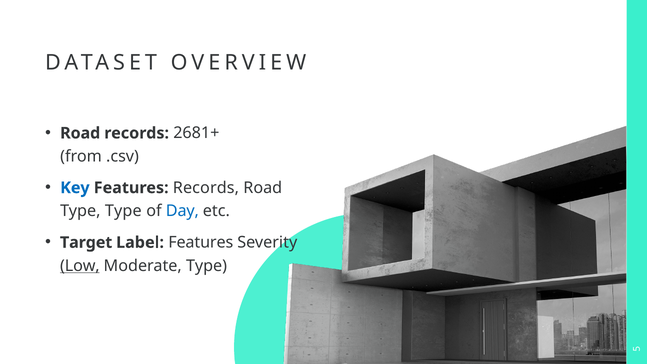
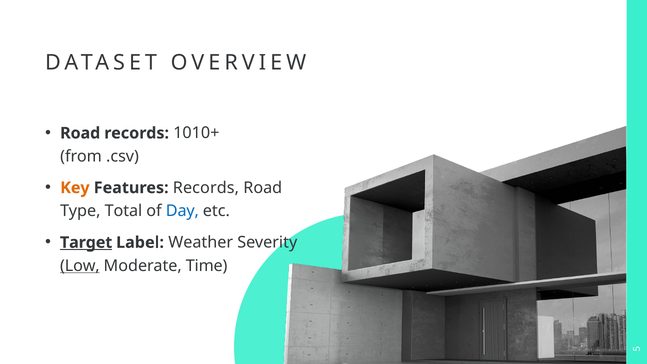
2681+: 2681+ -> 1010+
Key colour: blue -> orange
Type Type: Type -> Total
Target underline: none -> present
Label Features: Features -> Weather
Moderate Type: Type -> Time
